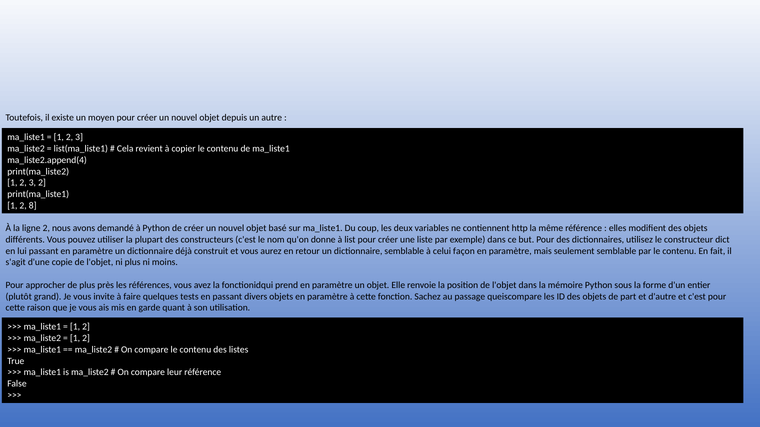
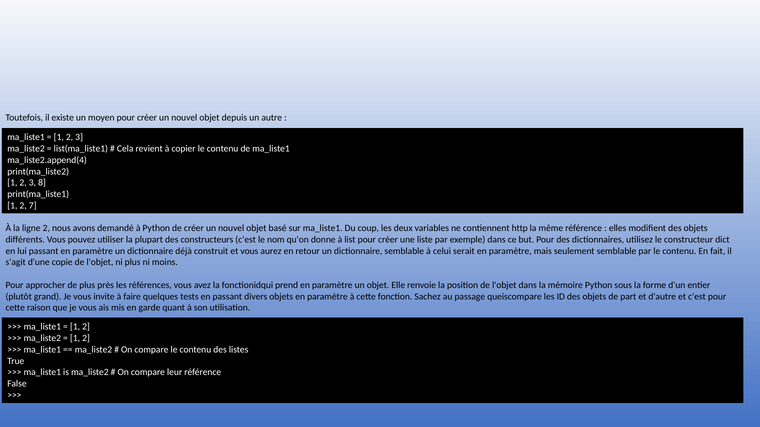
3 2: 2 -> 8
8: 8 -> 7
façon: façon -> serait
